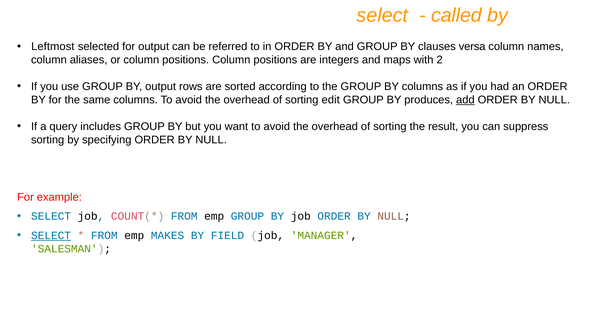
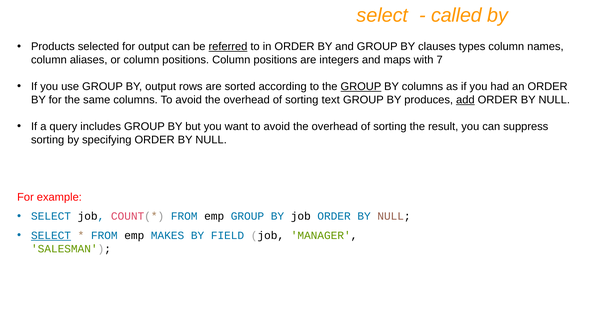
Leftmost: Leftmost -> Products
referred underline: none -> present
versa: versa -> types
2: 2 -> 7
GROUP at (361, 87) underline: none -> present
edit: edit -> text
